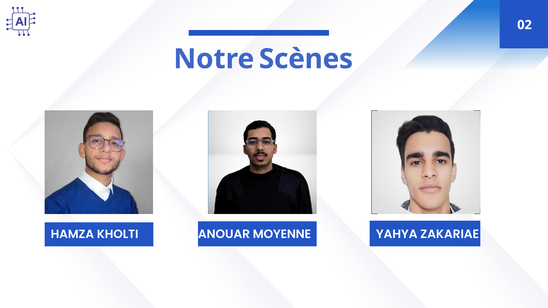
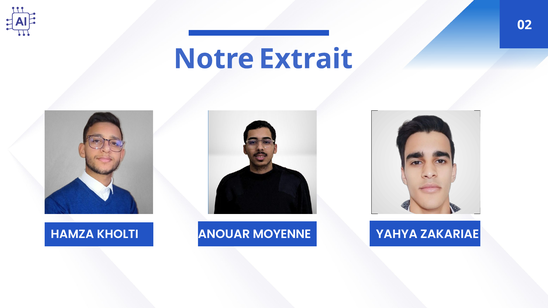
Scènes: Scènes -> Extrait
